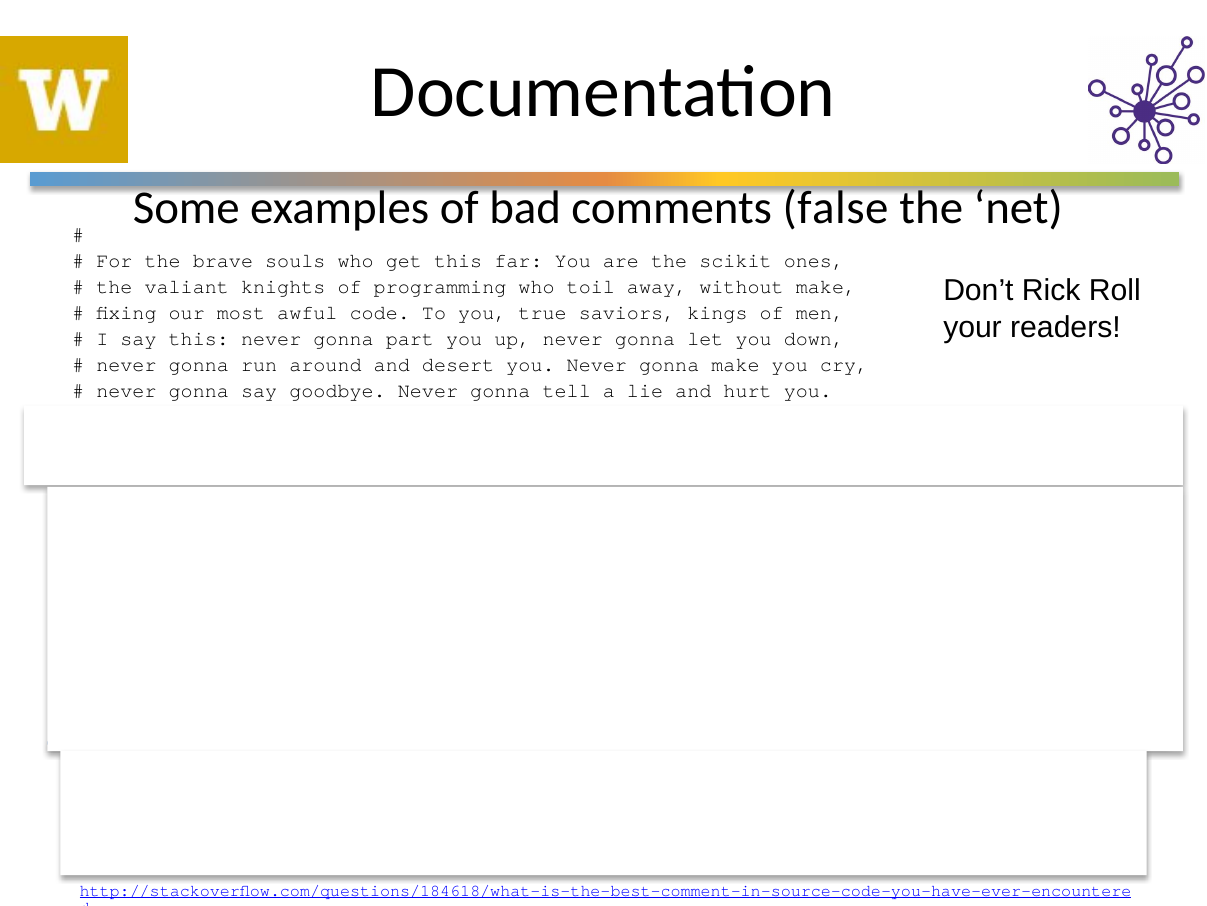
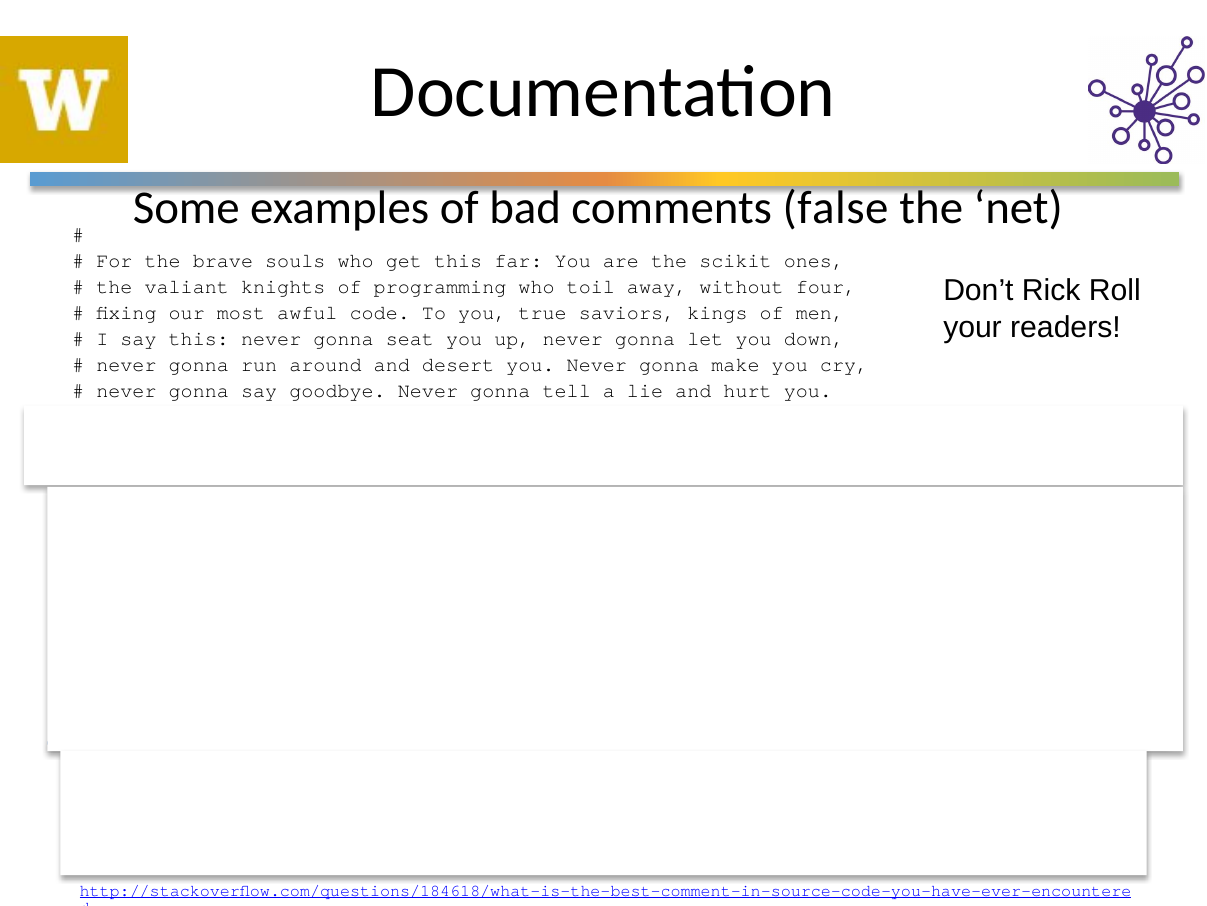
without make: make -> four
part: part -> seat
